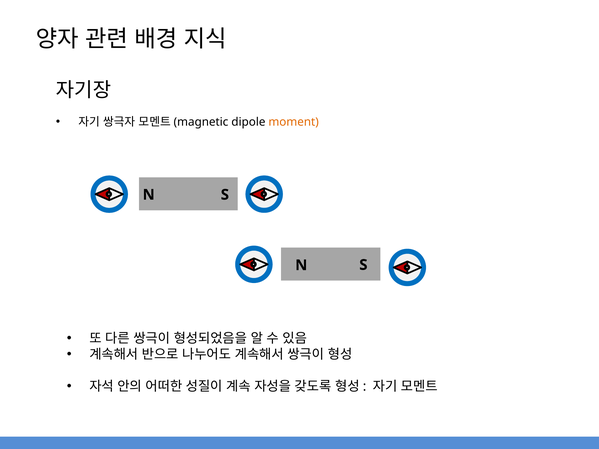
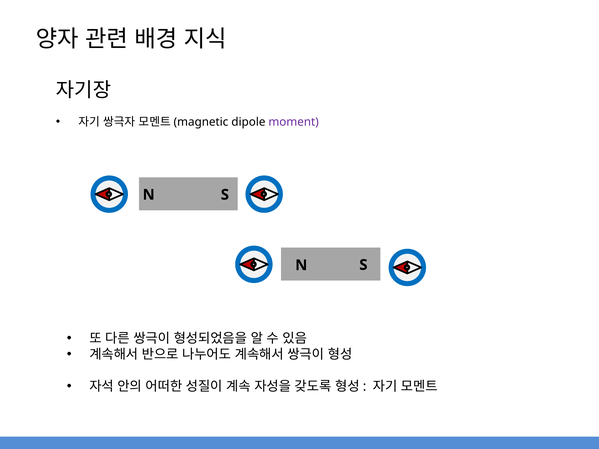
moment colour: orange -> purple
